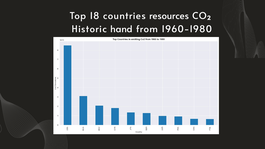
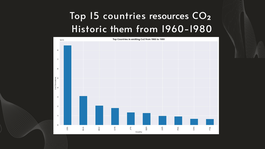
18: 18 -> 15
hand: hand -> them
